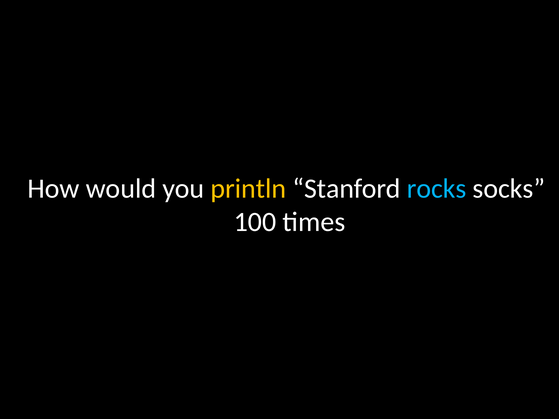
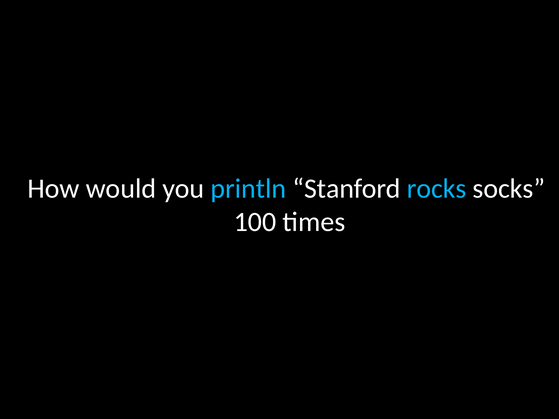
println colour: yellow -> light blue
